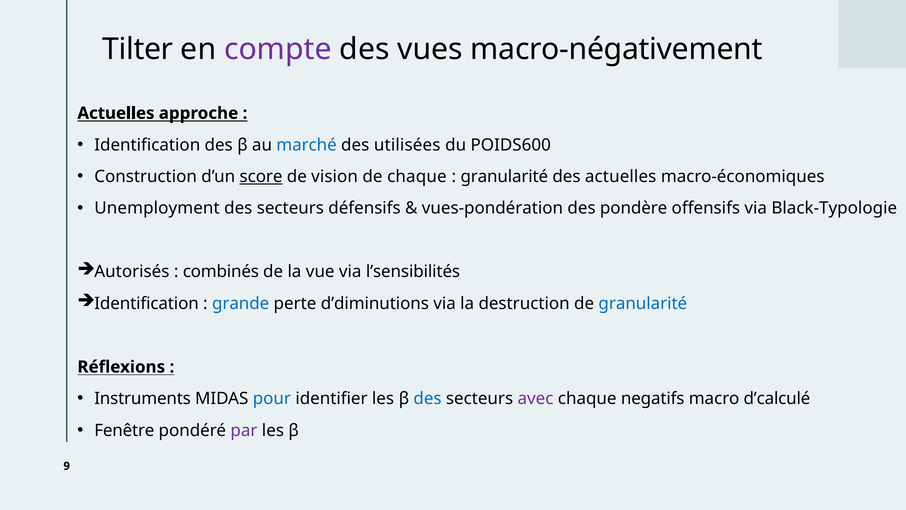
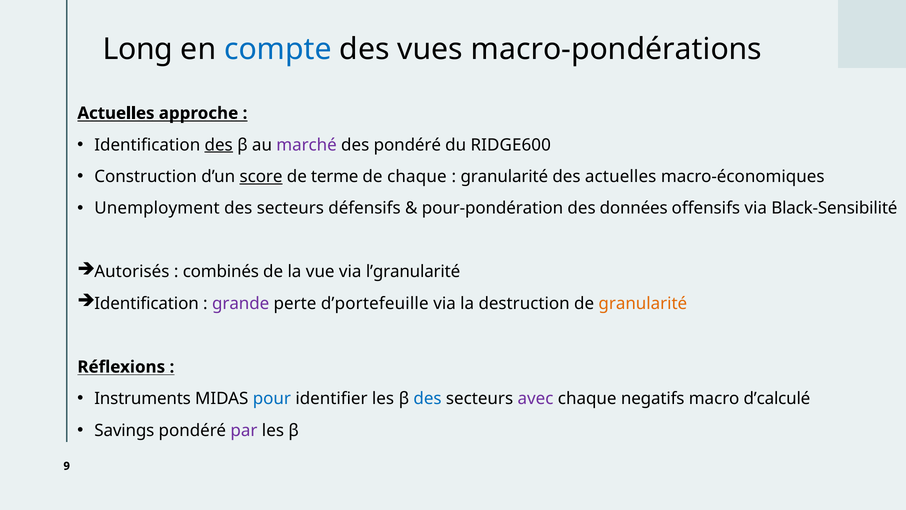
Tilter: Tilter -> Long
compte colour: purple -> blue
macro-négativement: macro-négativement -> macro-pondérations
des at (219, 145) underline: none -> present
marché colour: blue -> purple
des utilisées: utilisées -> pondéré
POIDS600: POIDS600 -> RIDGE600
vision: vision -> terme
vues-pondération: vues-pondération -> pour-pondération
pondère: pondère -> données
Black-Typologie: Black-Typologie -> Black-Sensibilité
l’sensibilités: l’sensibilités -> l’granularité
grande colour: blue -> purple
d’diminutions: d’diminutions -> d’portefeuille
granularité at (643, 303) colour: blue -> orange
Fenêtre: Fenêtre -> Savings
